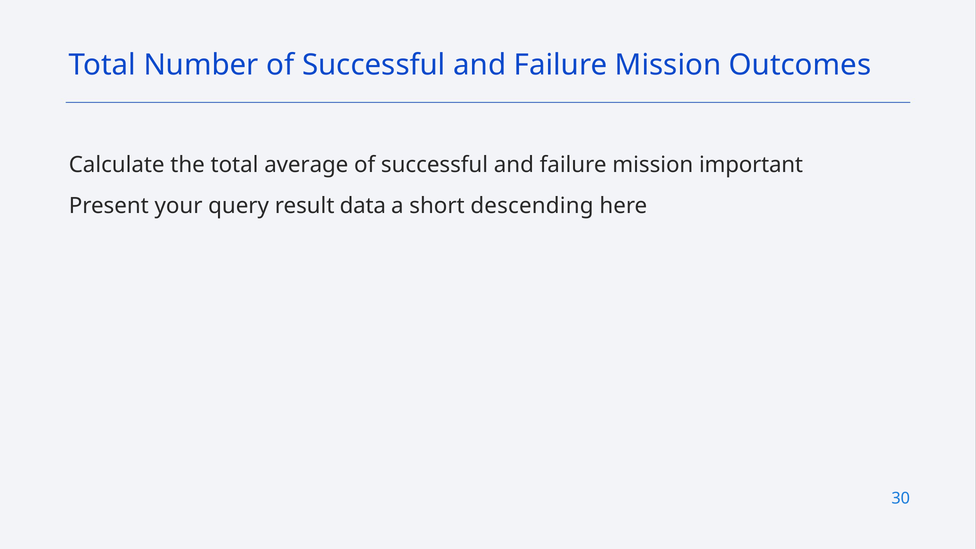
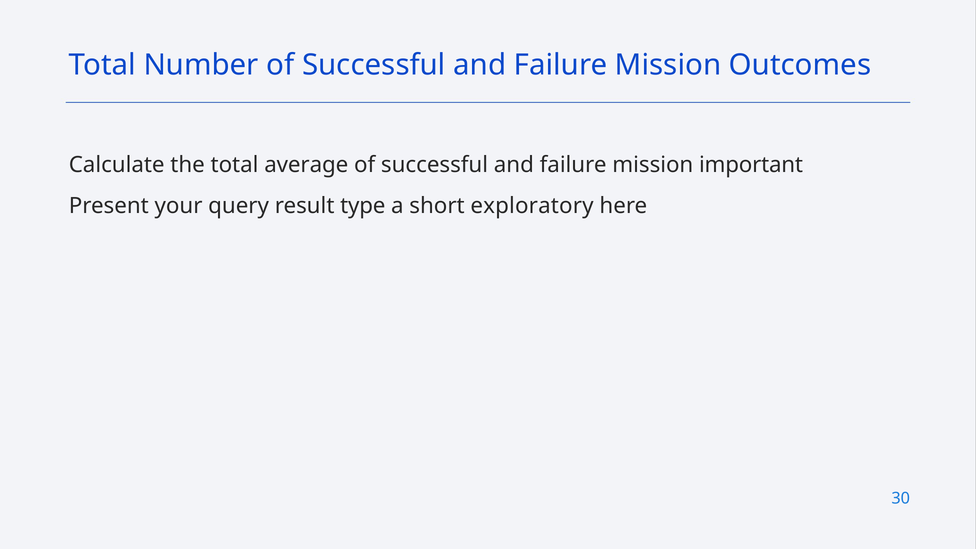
data: data -> type
descending: descending -> exploratory
